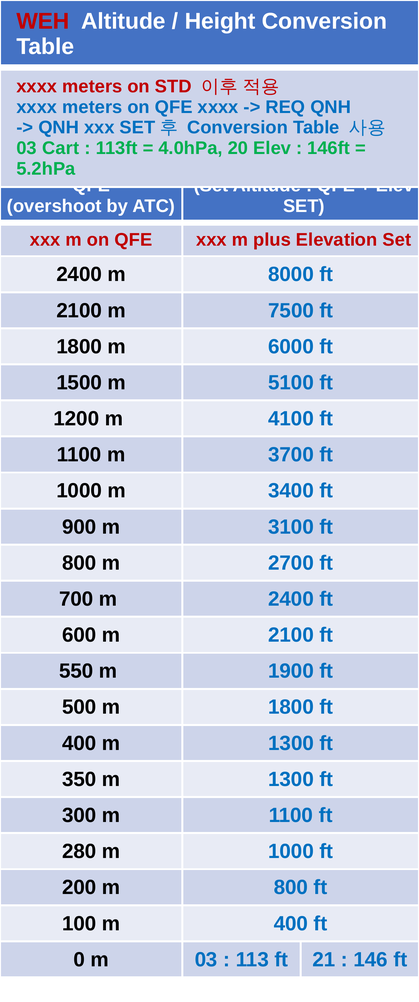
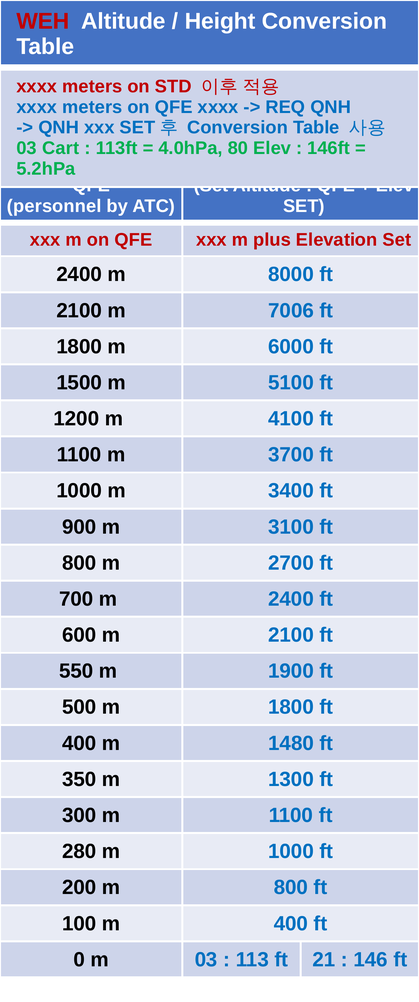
20: 20 -> 80
overshoot: overshoot -> personnel
7500: 7500 -> 7006
400 m 1300: 1300 -> 1480
